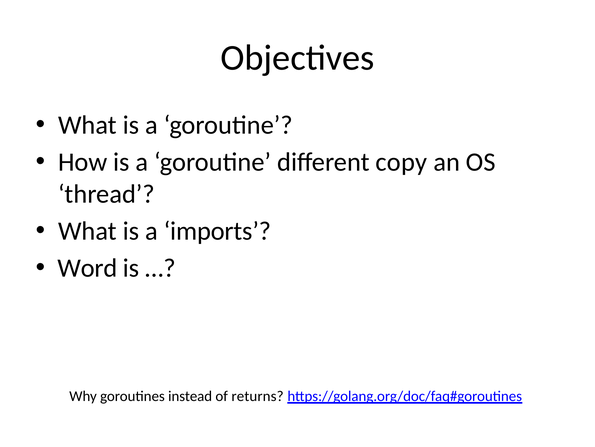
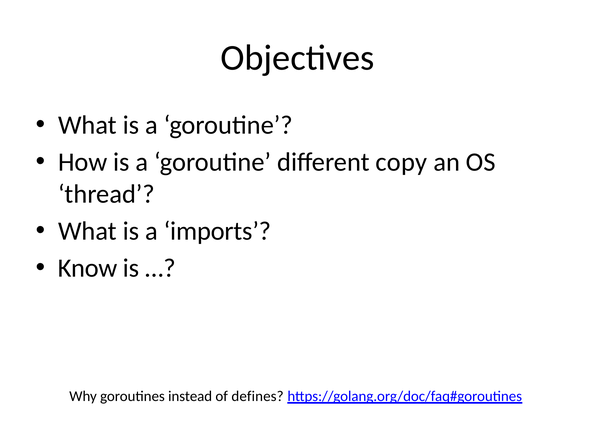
Word: Word -> Know
returns: returns -> defines
